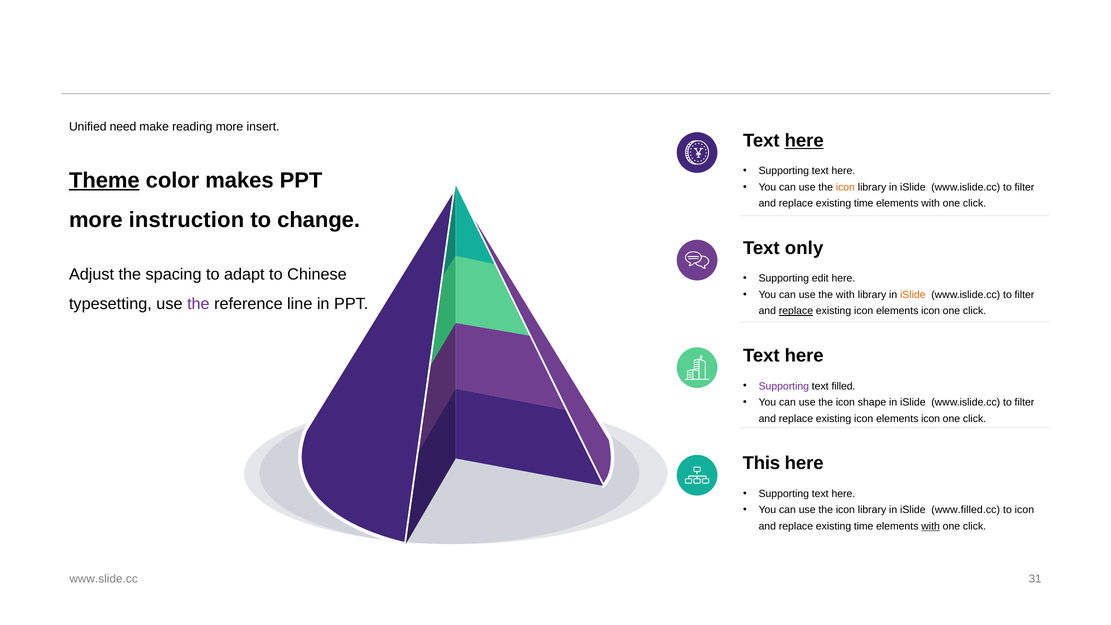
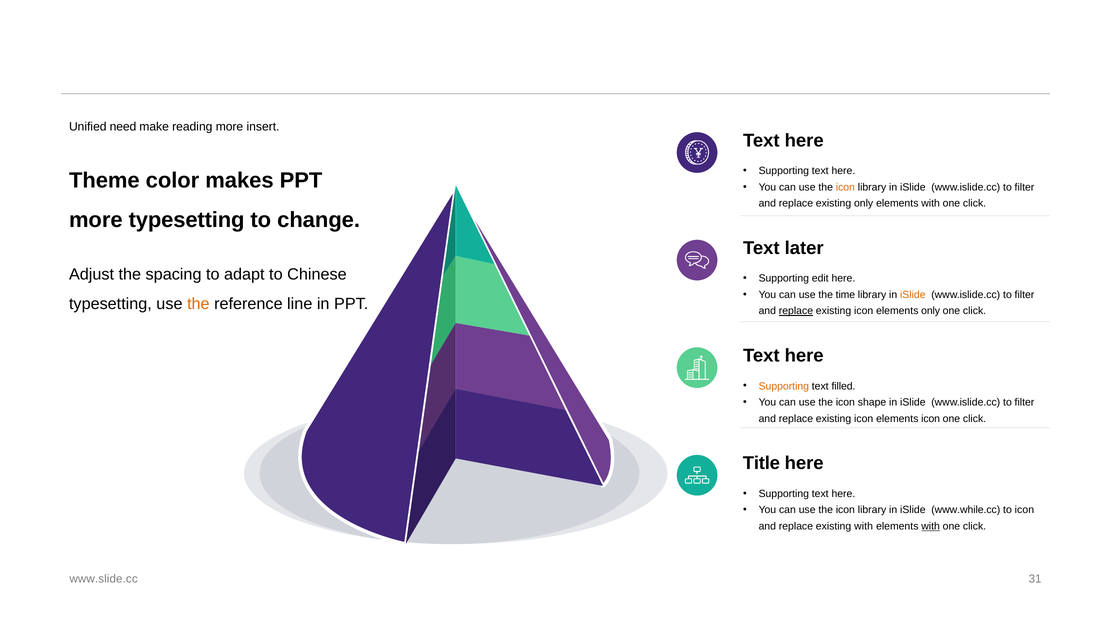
here at (804, 141) underline: present -> none
Theme underline: present -> none
time at (864, 203): time -> only
more instruction: instruction -> typesetting
only: only -> later
the with: with -> time
the at (198, 304) colour: purple -> orange
icon at (931, 311): icon -> only
Supporting at (784, 386) colour: purple -> orange
This: This -> Title
www.filled.cc: www.filled.cc -> www.while.cc
time at (864, 526): time -> with
